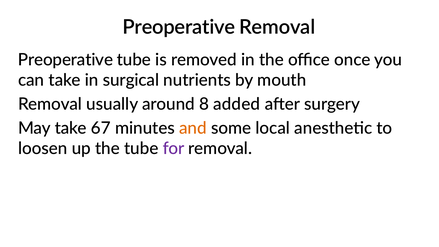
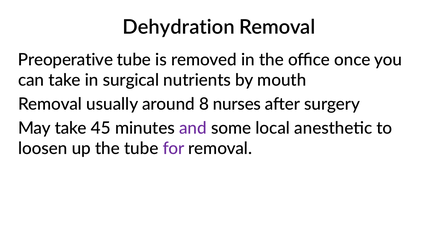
Preoperative at (179, 27): Preoperative -> Dehydration
added: added -> nurses
67: 67 -> 45
and colour: orange -> purple
